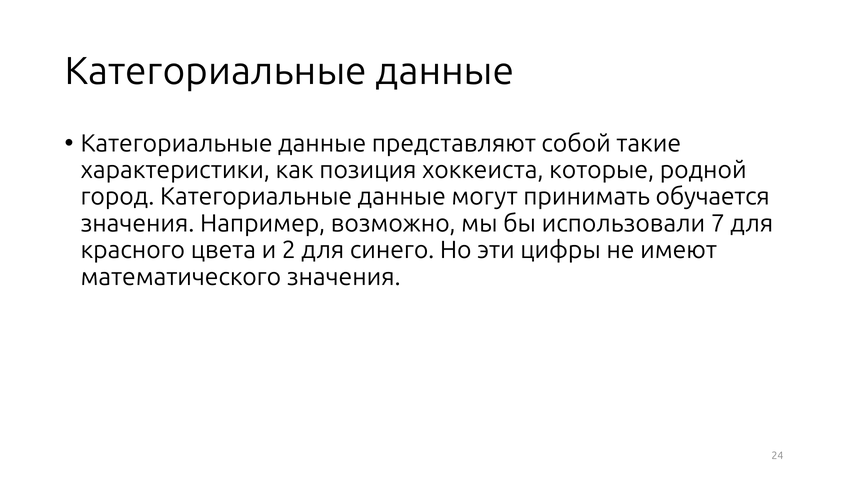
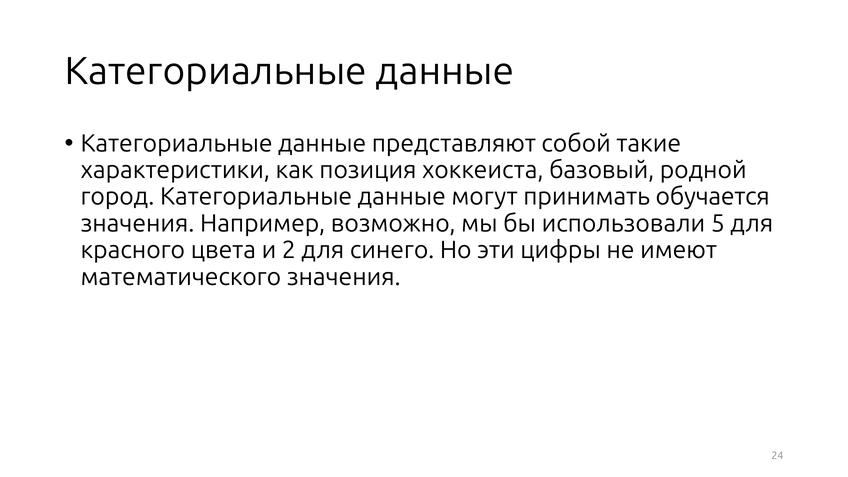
которые: которые -> базовый
7: 7 -> 5
